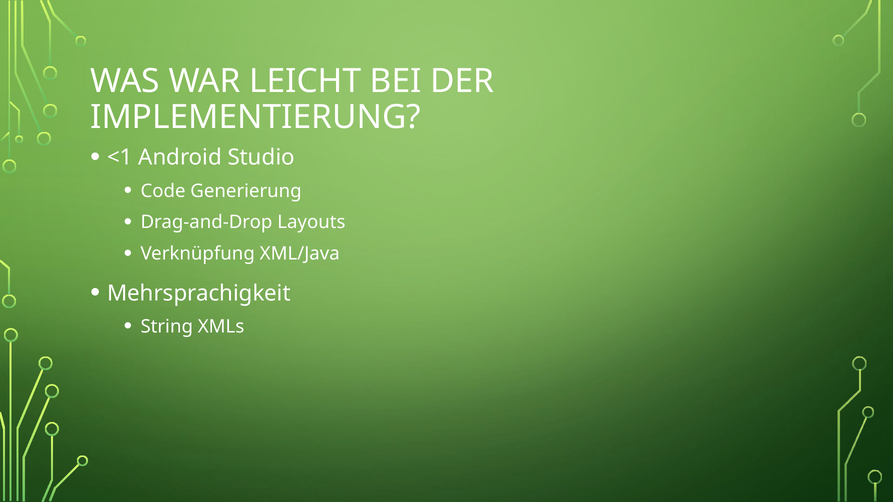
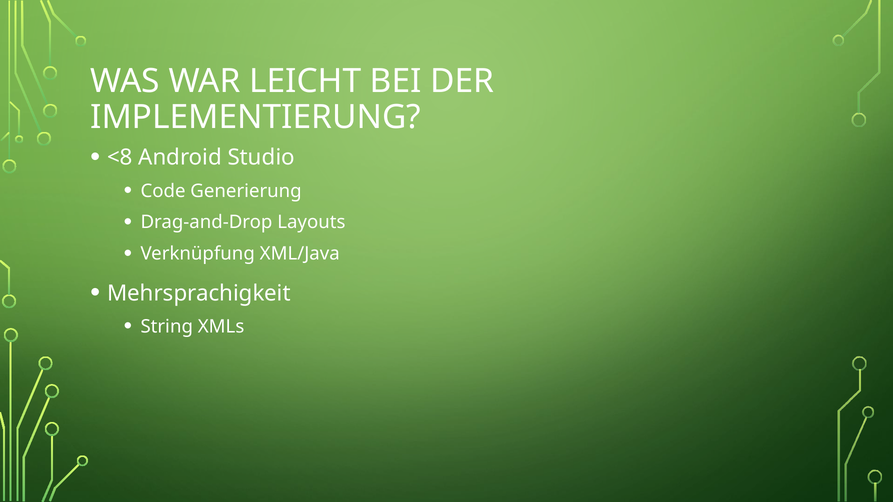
<1: <1 -> <8
